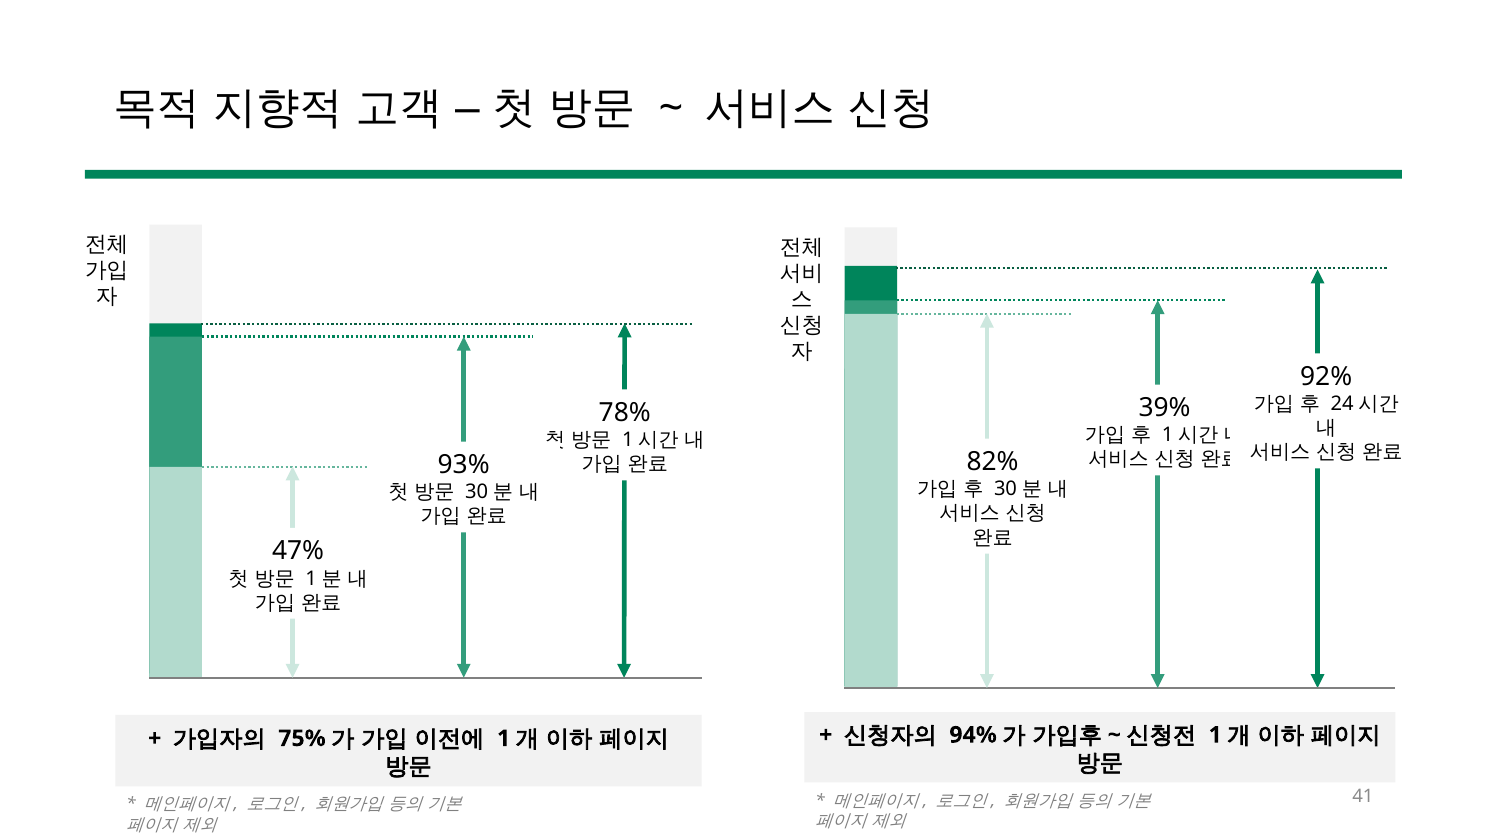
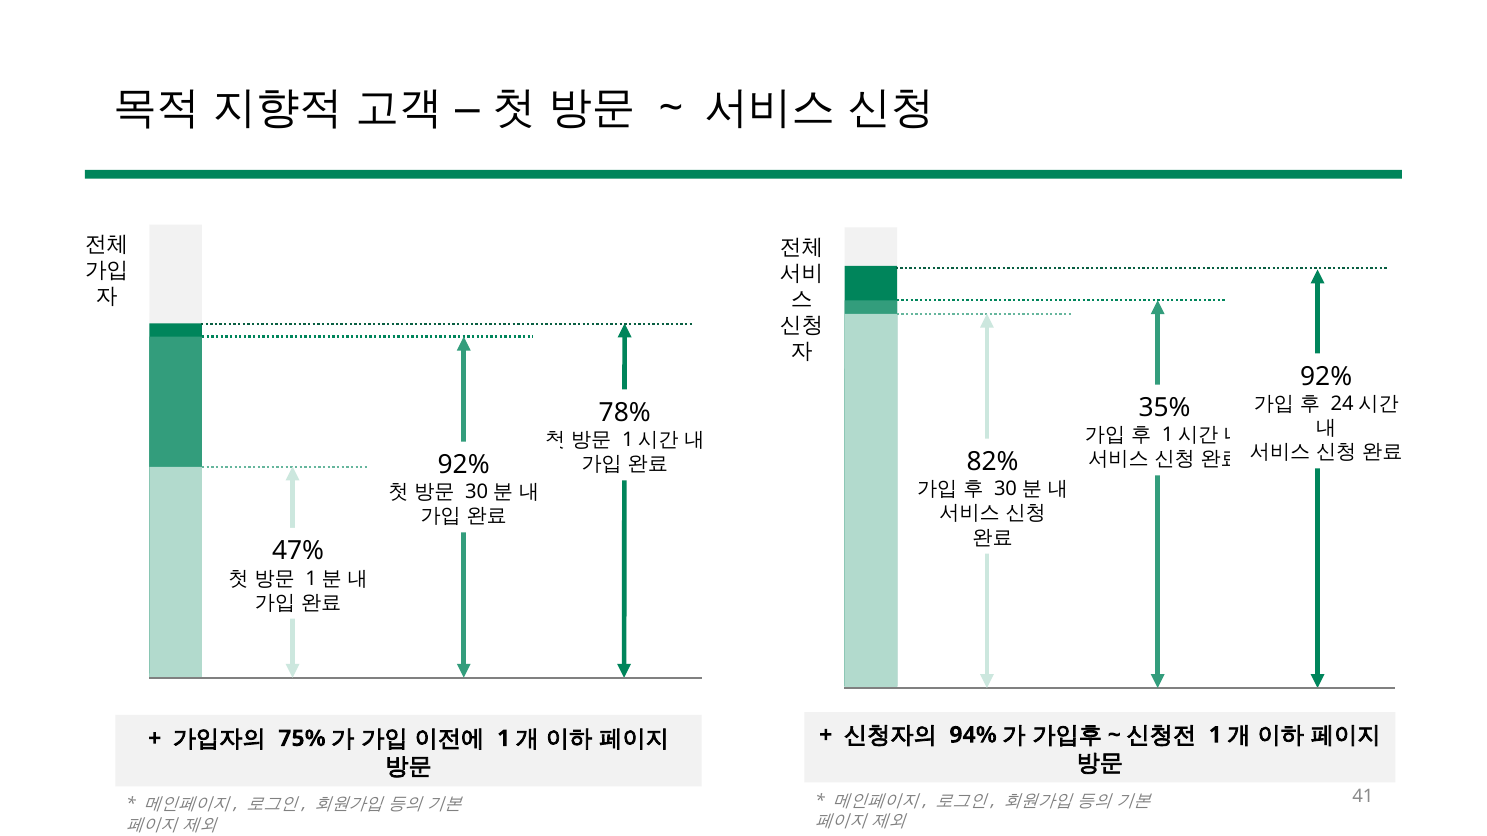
39%: 39% -> 35%
93% at (464, 465): 93% -> 92%
